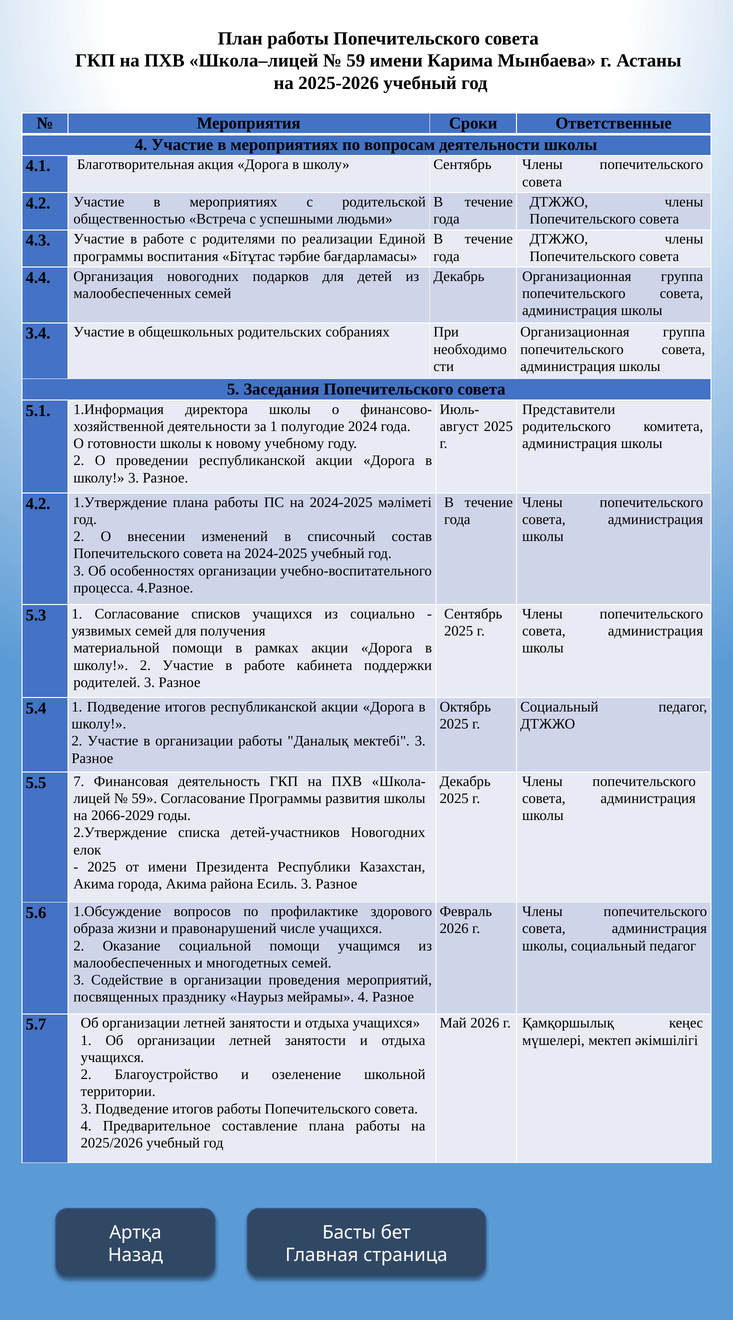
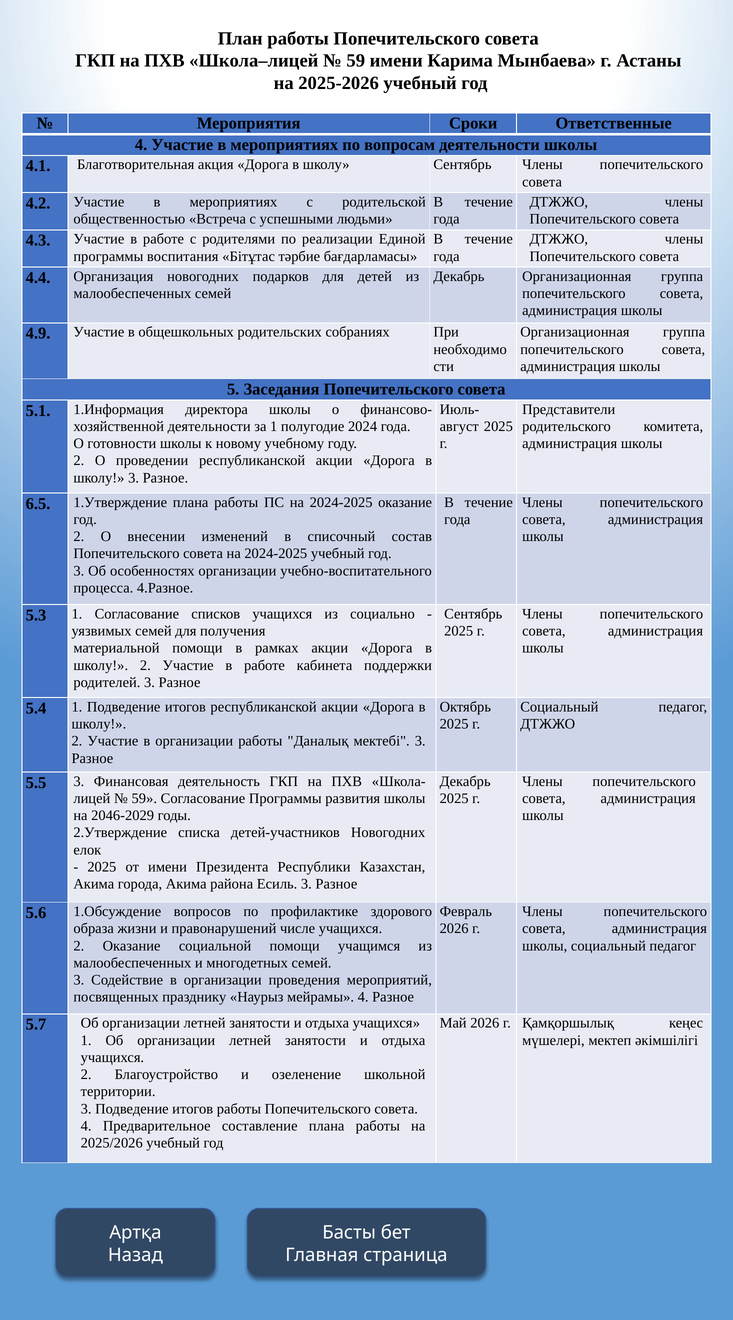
3.4: 3.4 -> 4.9
4.2 at (38, 503): 4.2 -> 6.5
2024-2025 мәліметі: мәліметі -> оказание
5.5 7: 7 -> 3
2066-2029: 2066-2029 -> 2046-2029
